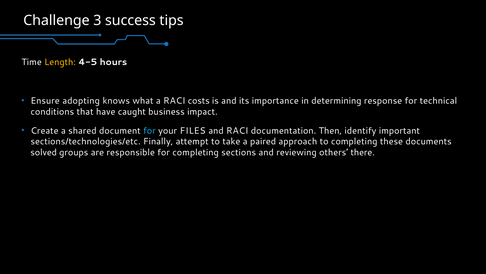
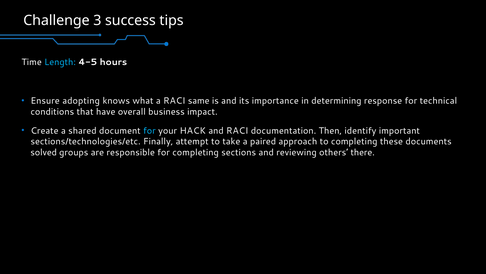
Length colour: yellow -> light blue
costs: costs -> same
caught: caught -> overall
FILES: FILES -> HACK
